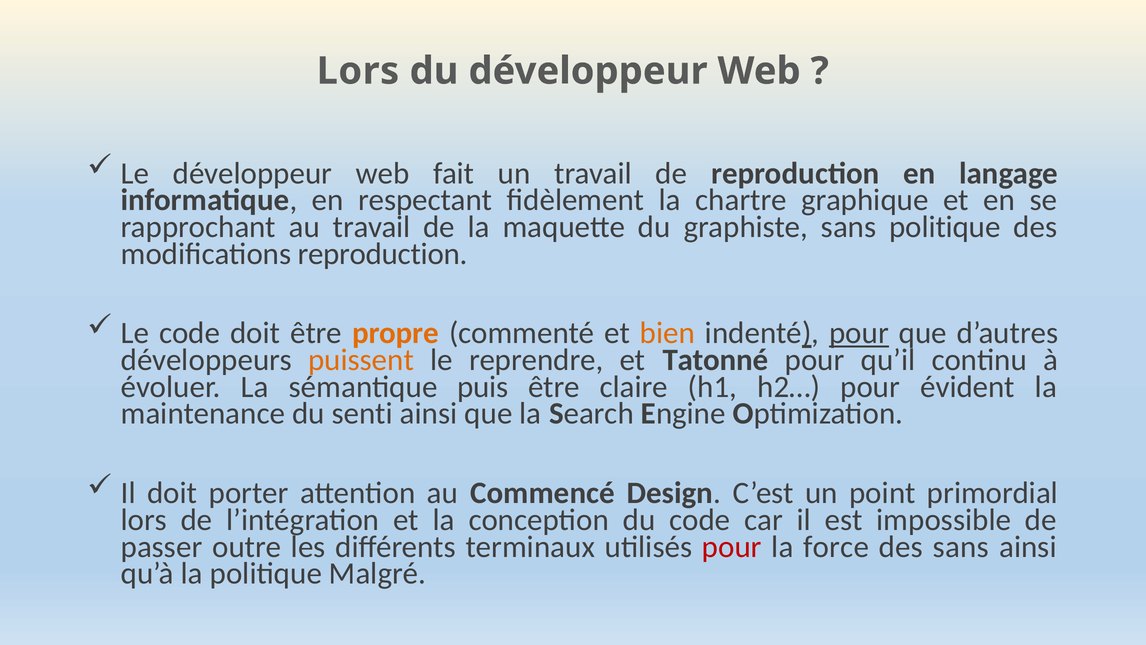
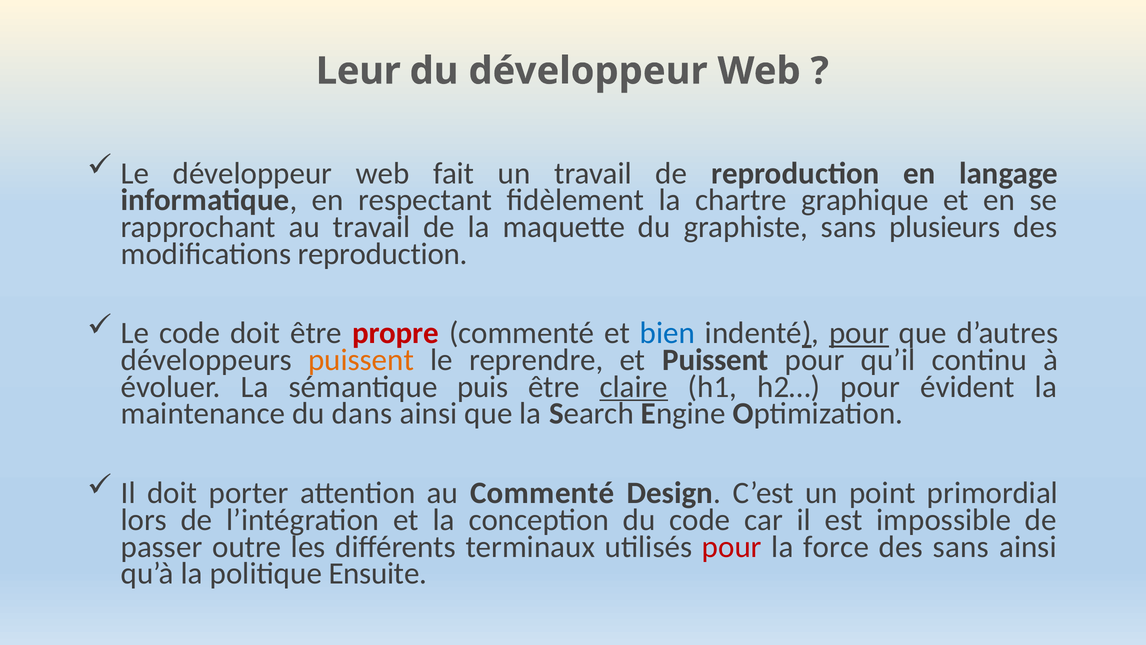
Lors at (358, 71): Lors -> Leur
sans politique: politique -> plusieurs
propre colour: orange -> red
bien colour: orange -> blue
et Tatonné: Tatonné -> Puissent
claire underline: none -> present
senti: senti -> dans
au Commencé: Commencé -> Commenté
Malgré: Malgré -> Ensuite
